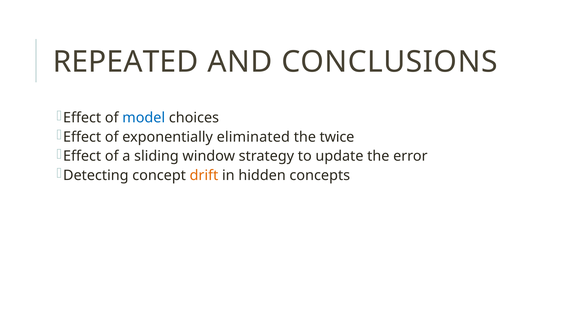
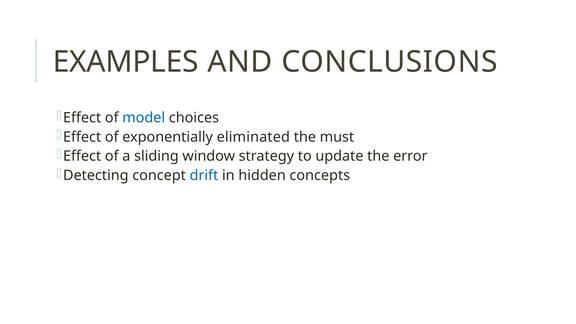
REPEATED: REPEATED -> EXAMPLES
twice: twice -> must
drift colour: orange -> blue
